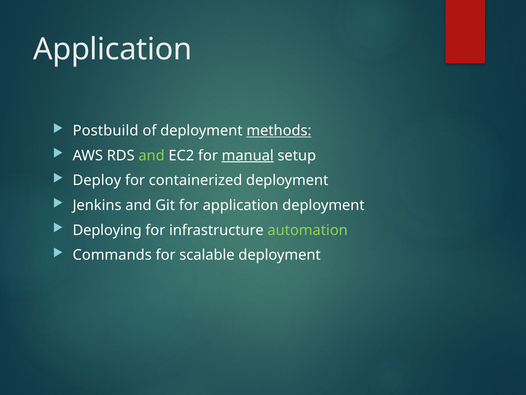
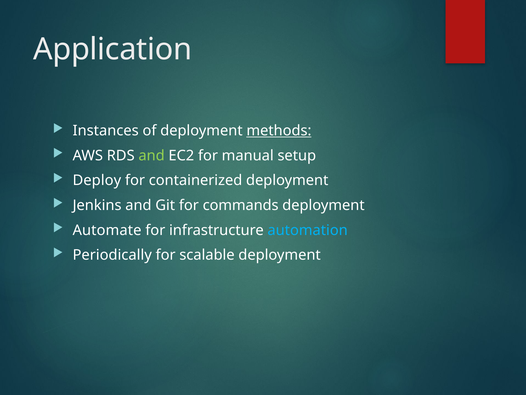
Postbuild: Postbuild -> Instances
manual underline: present -> none
for application: application -> commands
Deploying: Deploying -> Automate
automation colour: light green -> light blue
Commands: Commands -> Periodically
